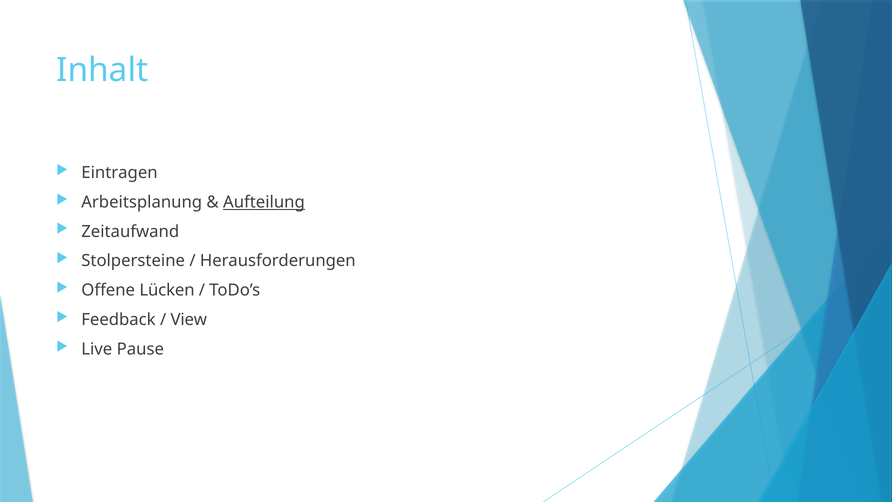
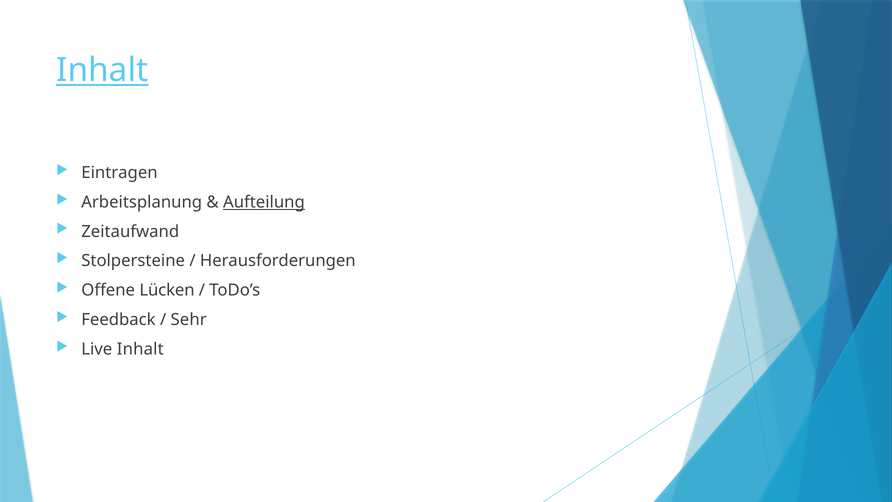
Inhalt at (102, 70) underline: none -> present
View: View -> Sehr
Live Pause: Pause -> Inhalt
